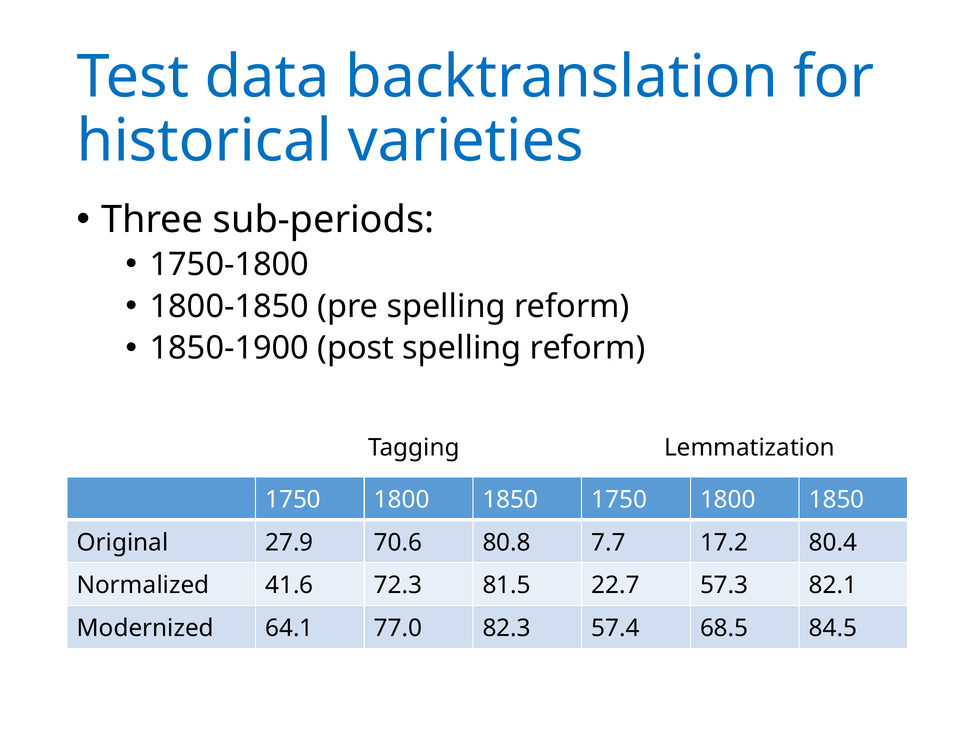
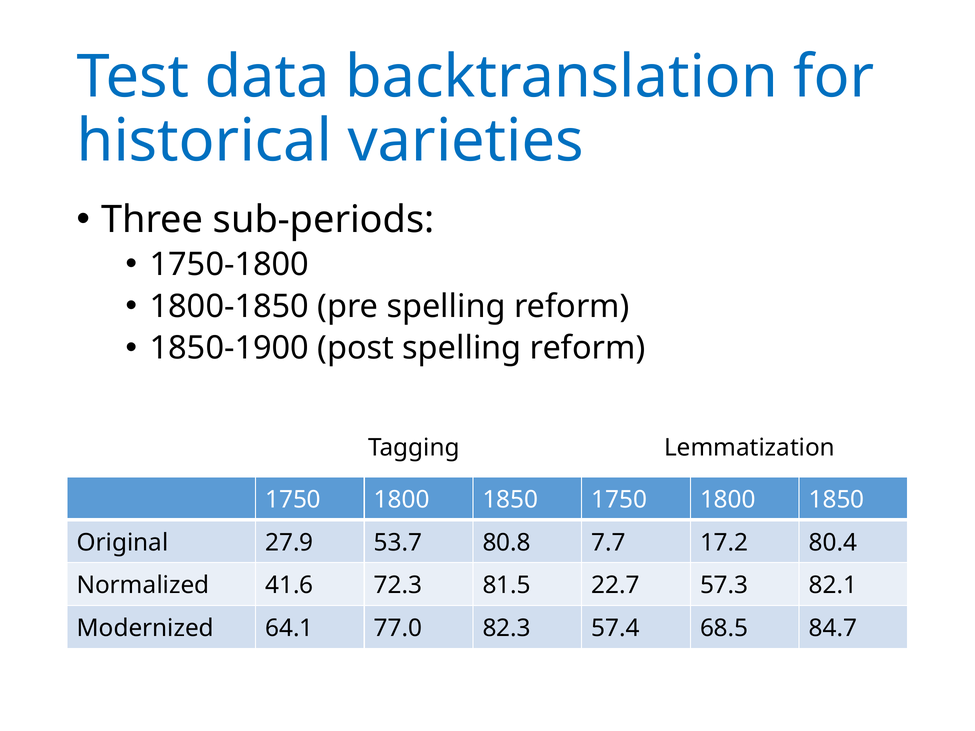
70.6: 70.6 -> 53.7
84.5: 84.5 -> 84.7
